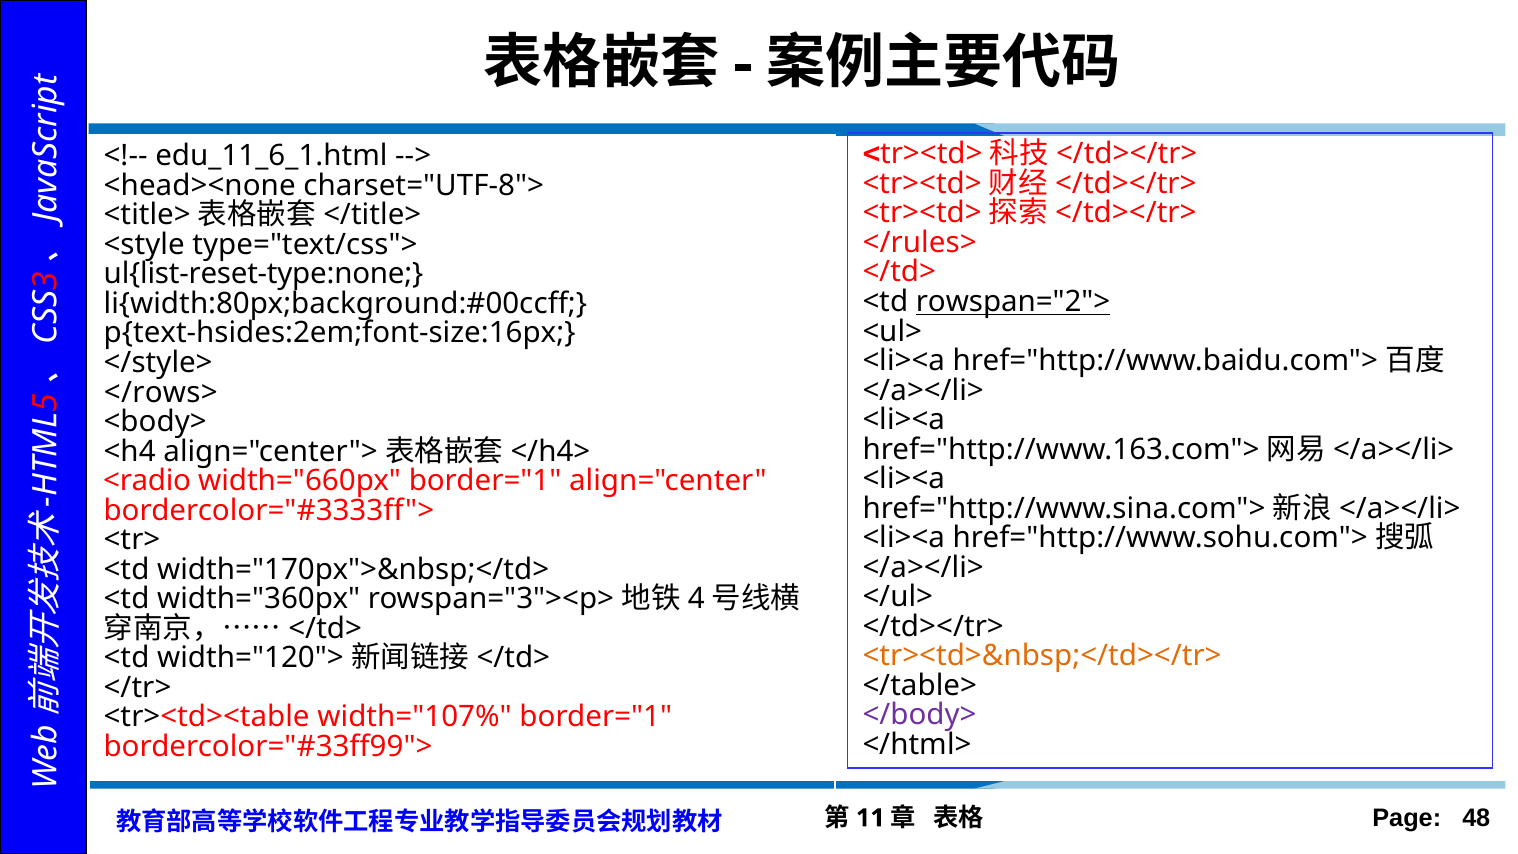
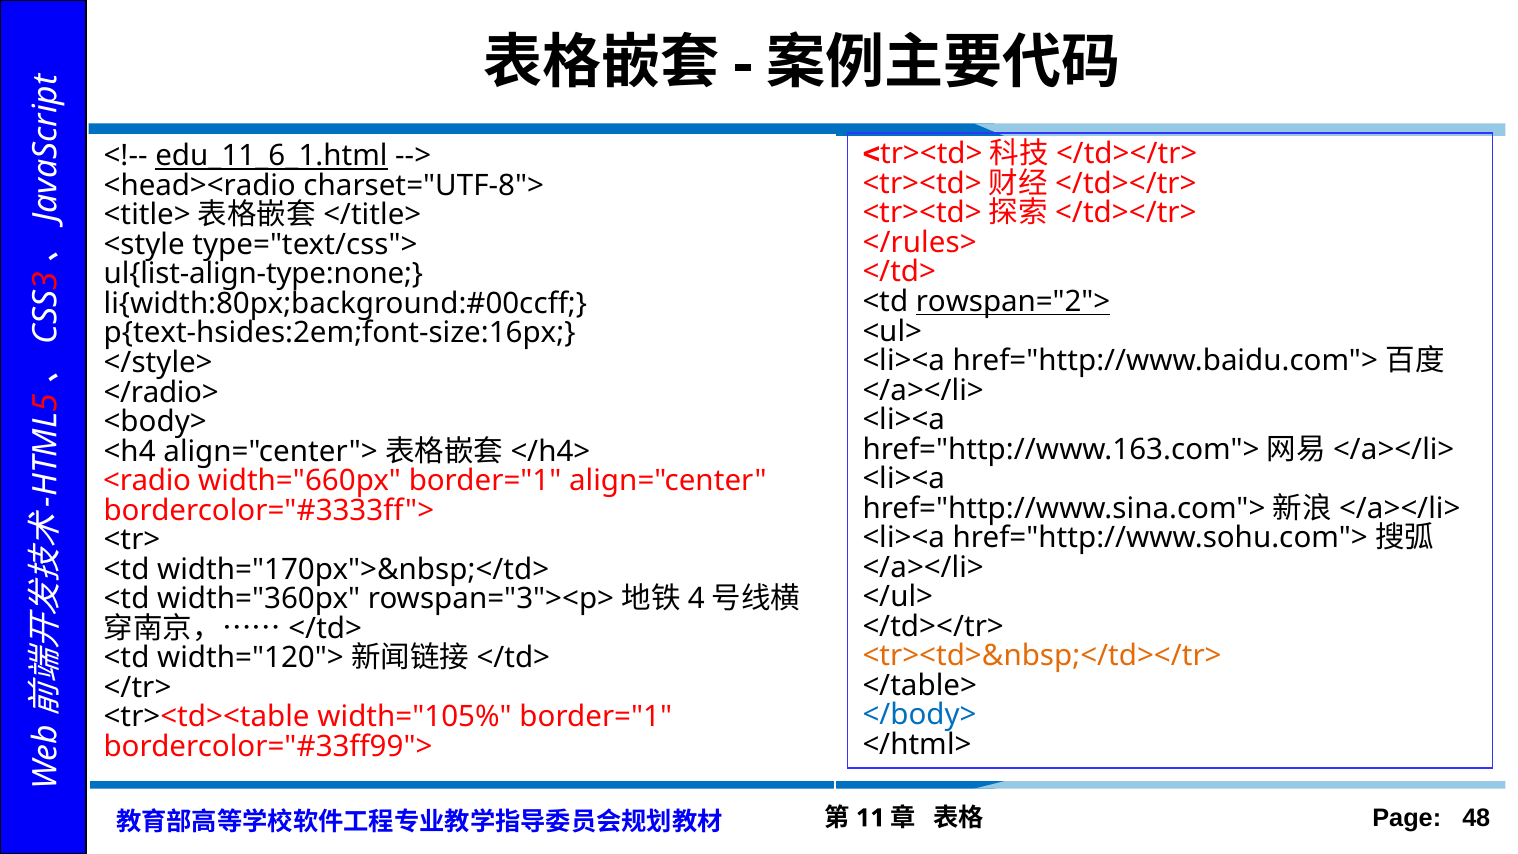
edu_11_6_1.html underline: none -> present
<head><none: <head><none -> <head><radio
ul{list-reset-type:none: ul{list-reset-type:none -> ul{list-align-type:none
</rows>: </rows> -> </radio>
</body> colour: purple -> blue
width="107%: width="107% -> width="105%
